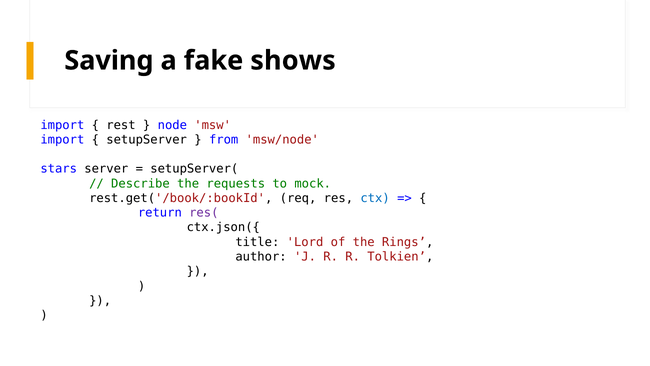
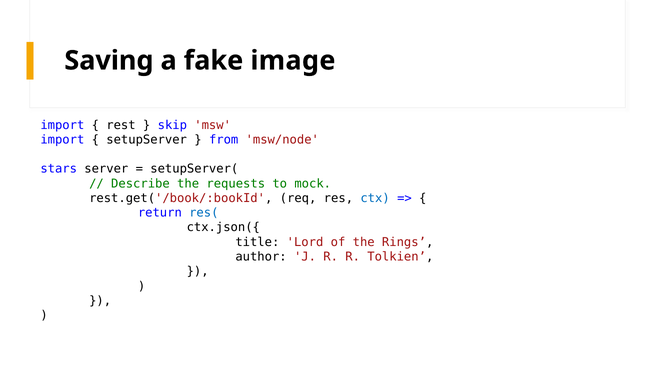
shows: shows -> image
node: node -> skip
res( colour: purple -> blue
